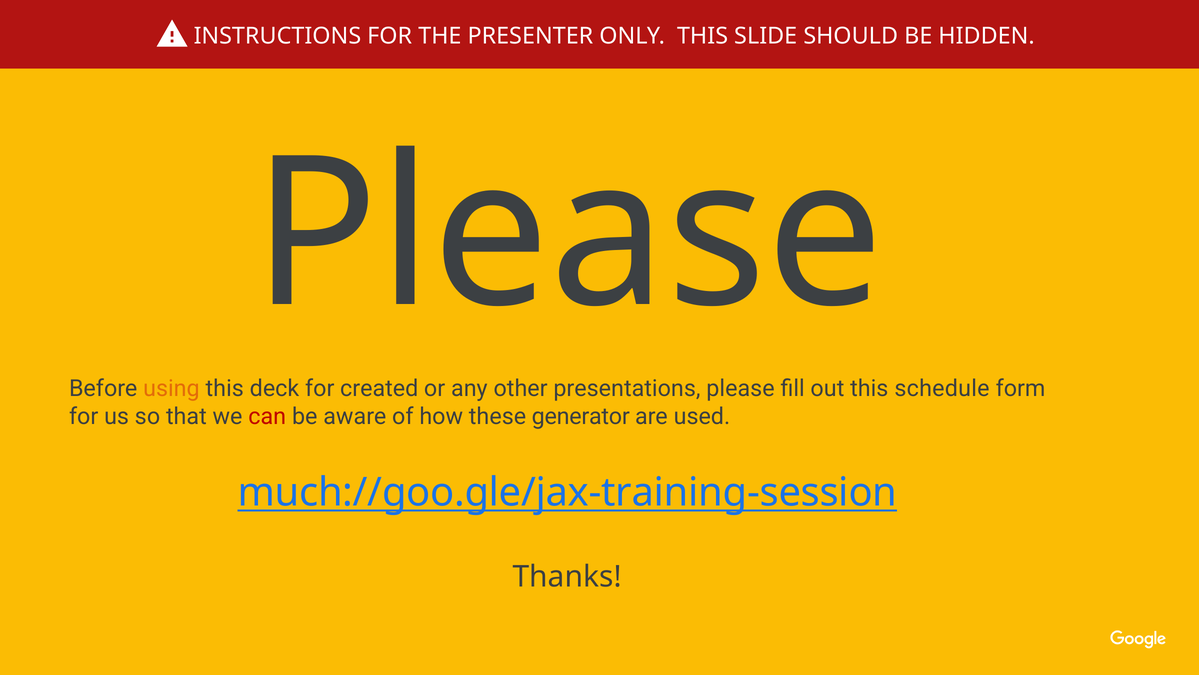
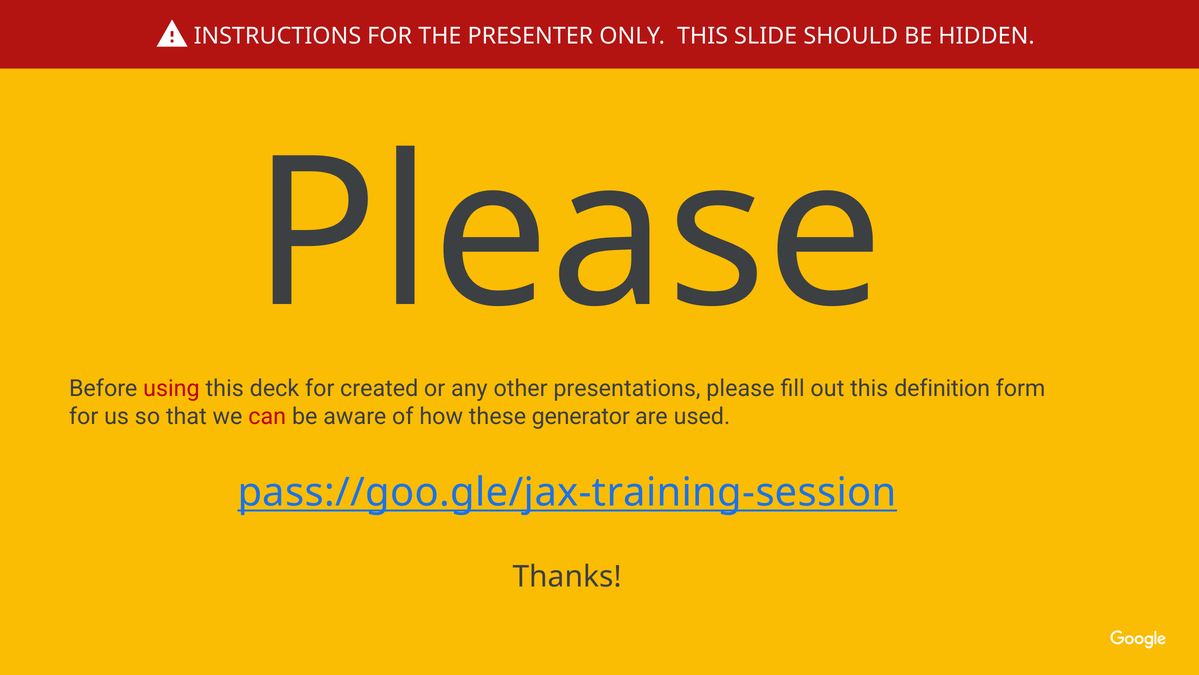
using colour: orange -> red
schedule: schedule -> definition
much://goo.gle/jax-training-session: much://goo.gle/jax-training-session -> pass://goo.gle/jax-training-session
